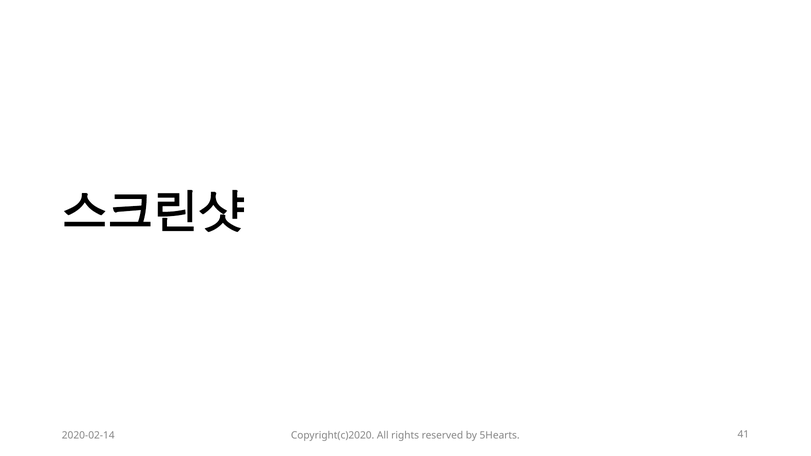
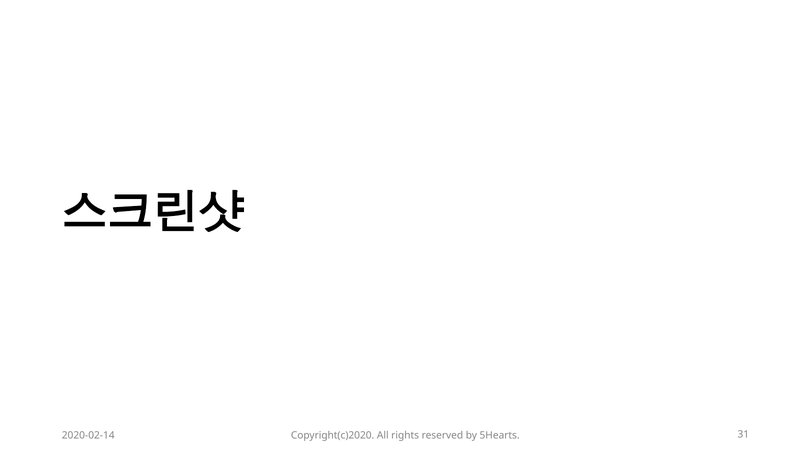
41: 41 -> 31
